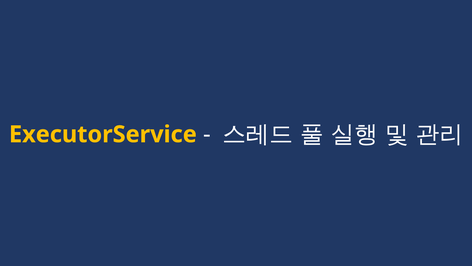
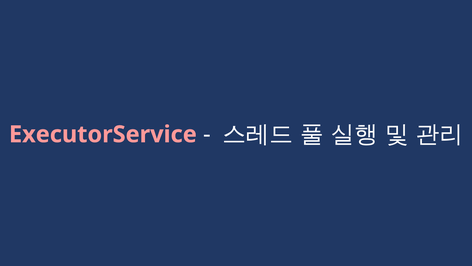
ExecutorService colour: yellow -> pink
